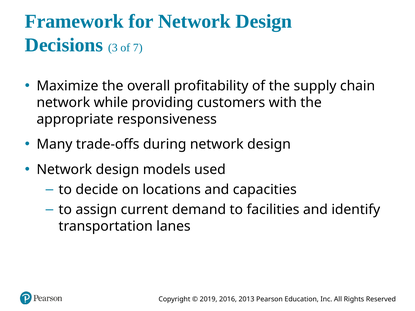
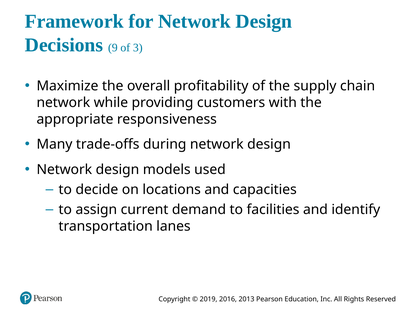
3: 3 -> 9
7: 7 -> 3
